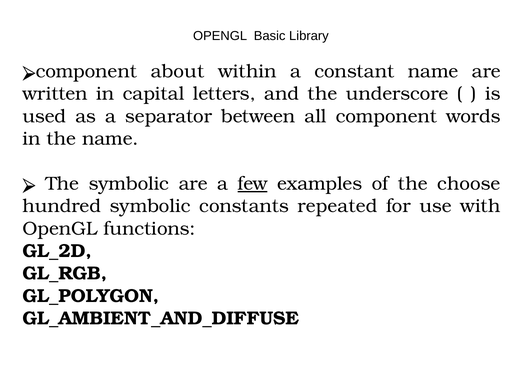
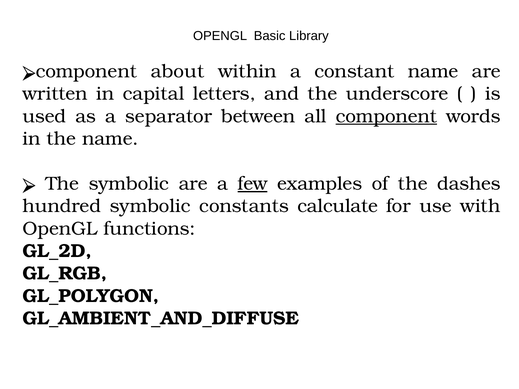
component at (386, 116) underline: none -> present
choose: choose -> dashes
repeated: repeated -> calculate
